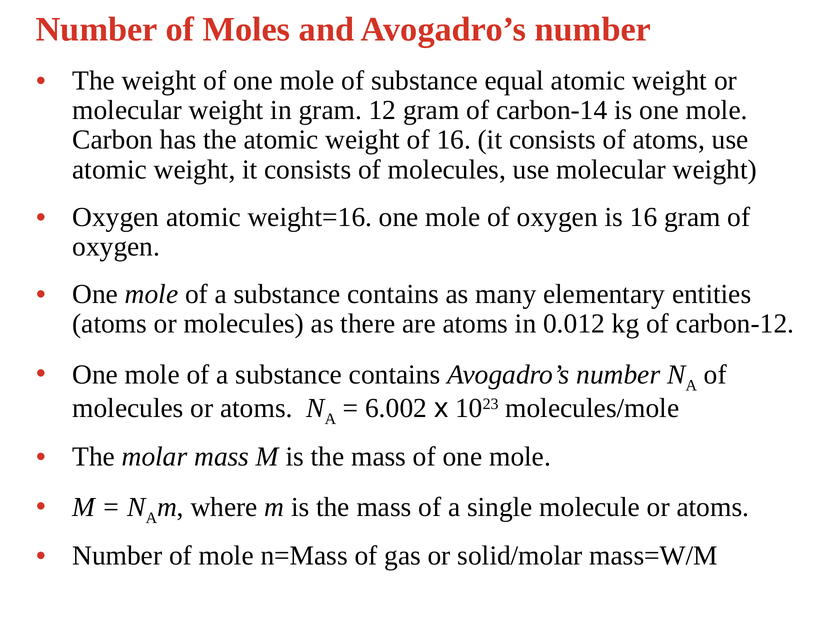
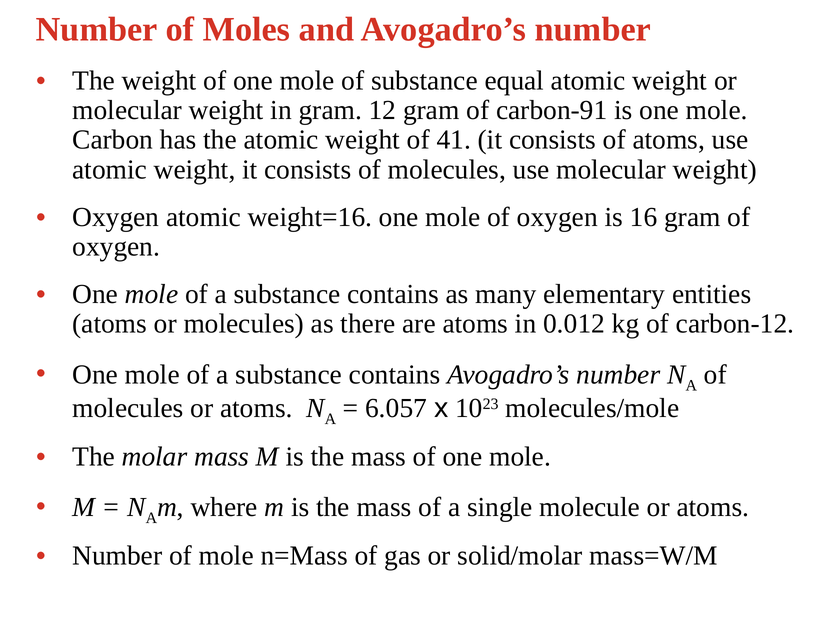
carbon-14: carbon-14 -> carbon-91
of 16: 16 -> 41
6.002: 6.002 -> 6.057
